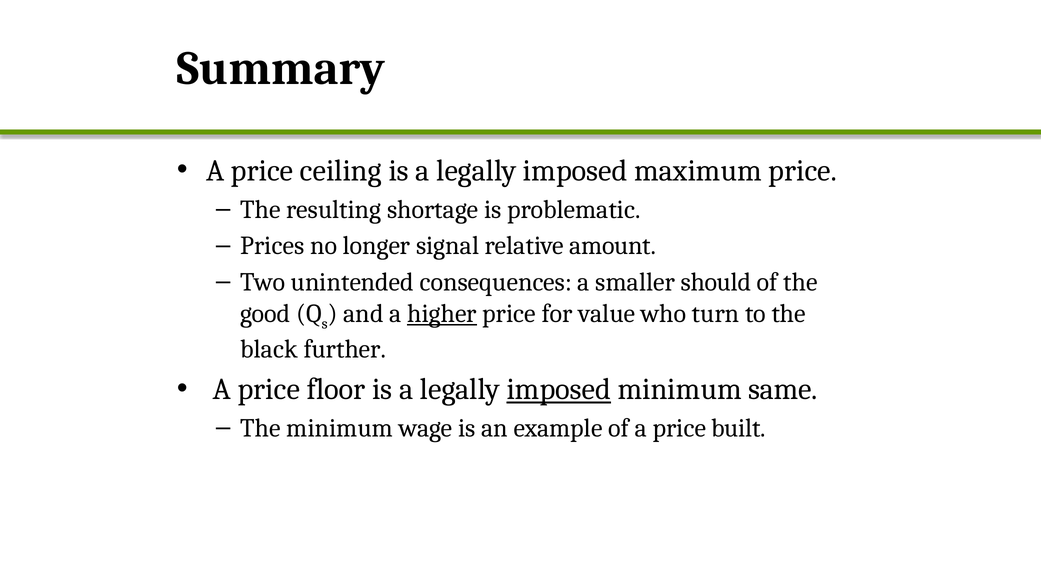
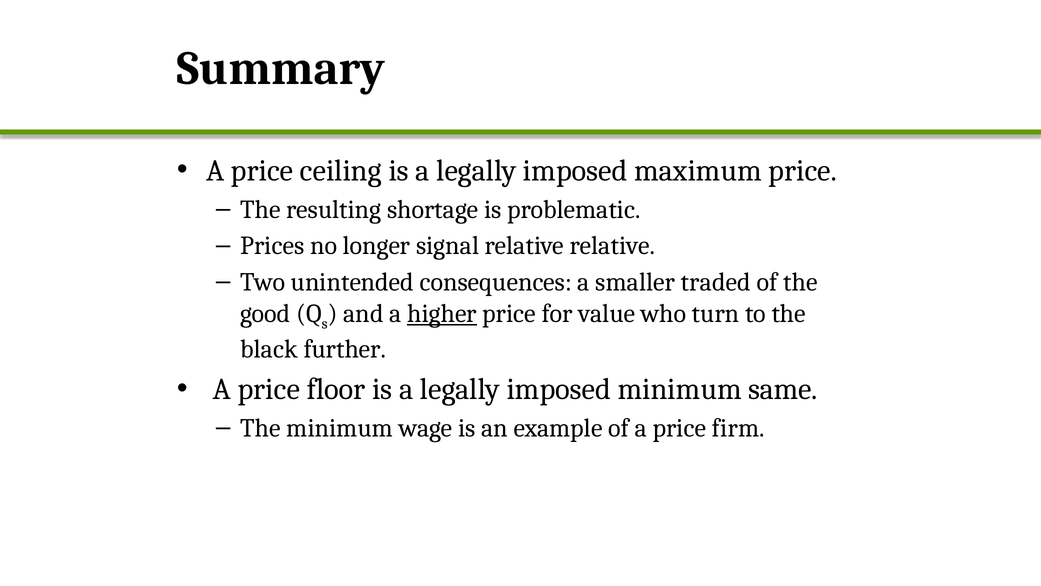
relative amount: amount -> relative
should: should -> traded
imposed at (559, 389) underline: present -> none
built: built -> firm
